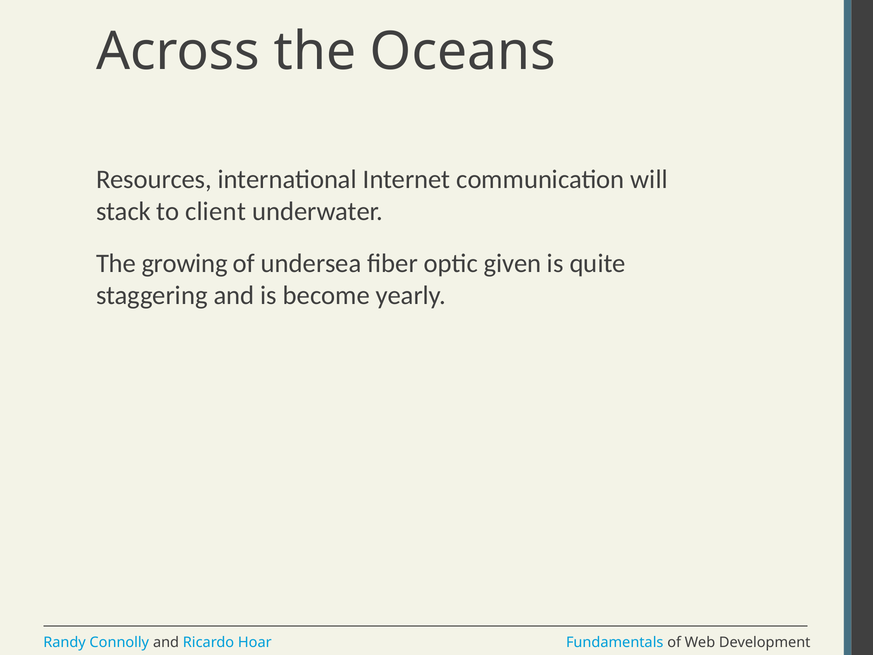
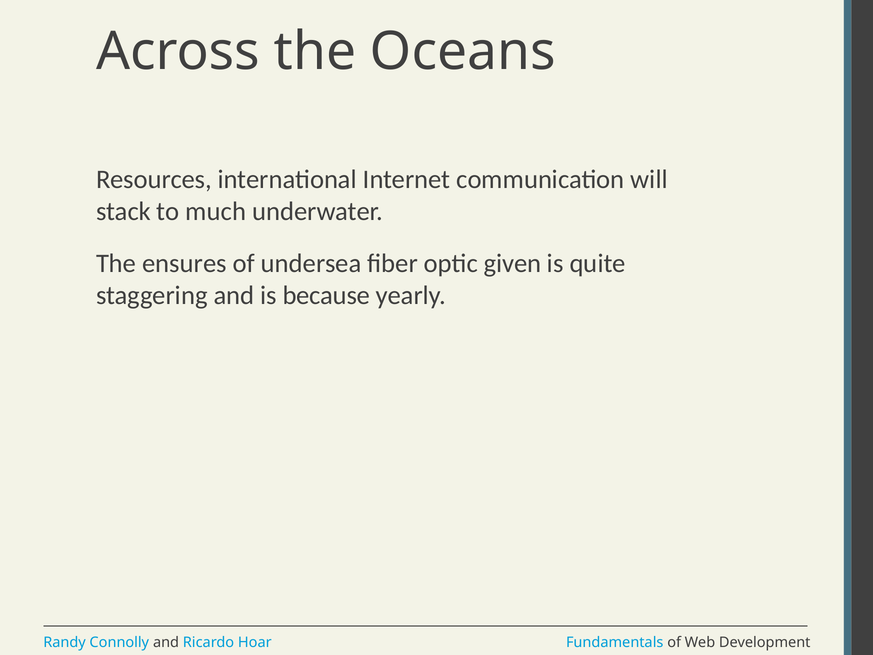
client: client -> much
growing: growing -> ensures
become: become -> because
